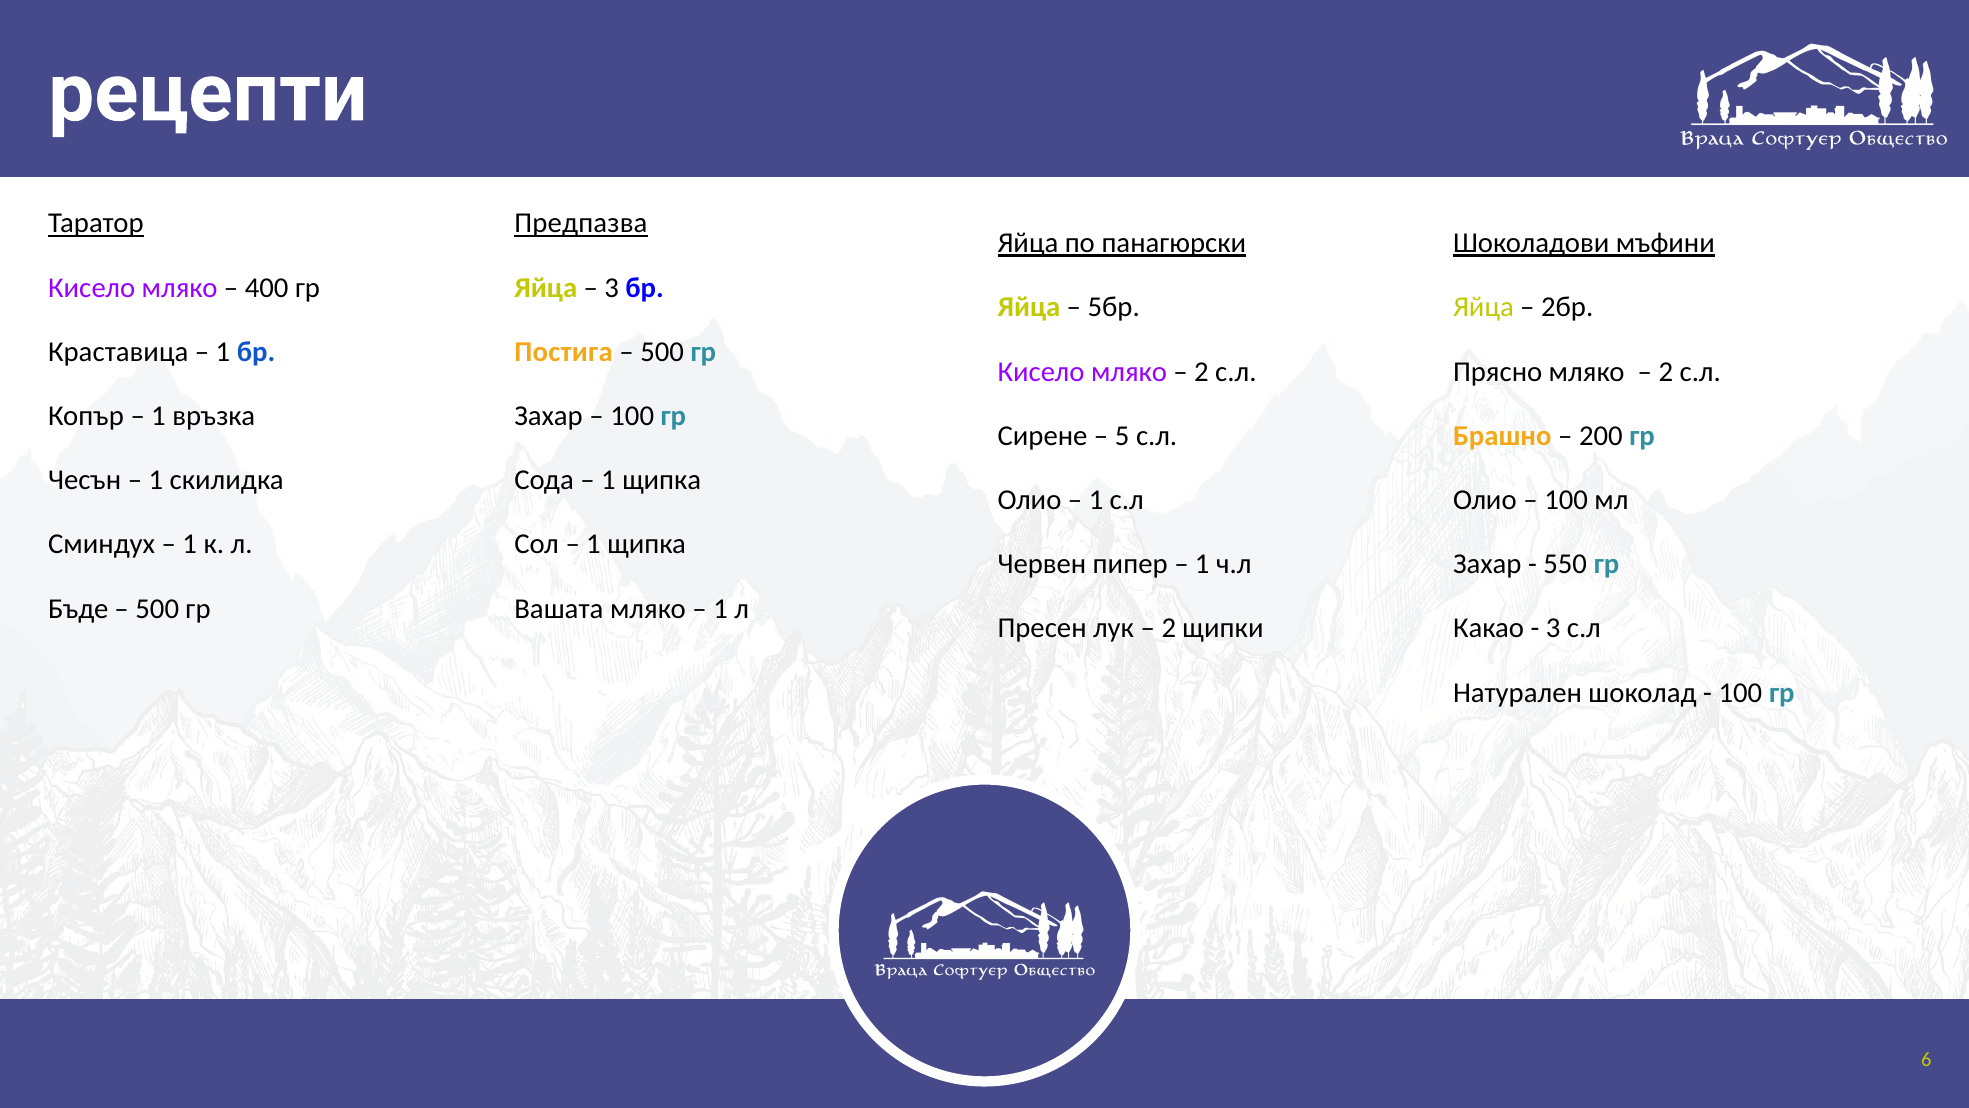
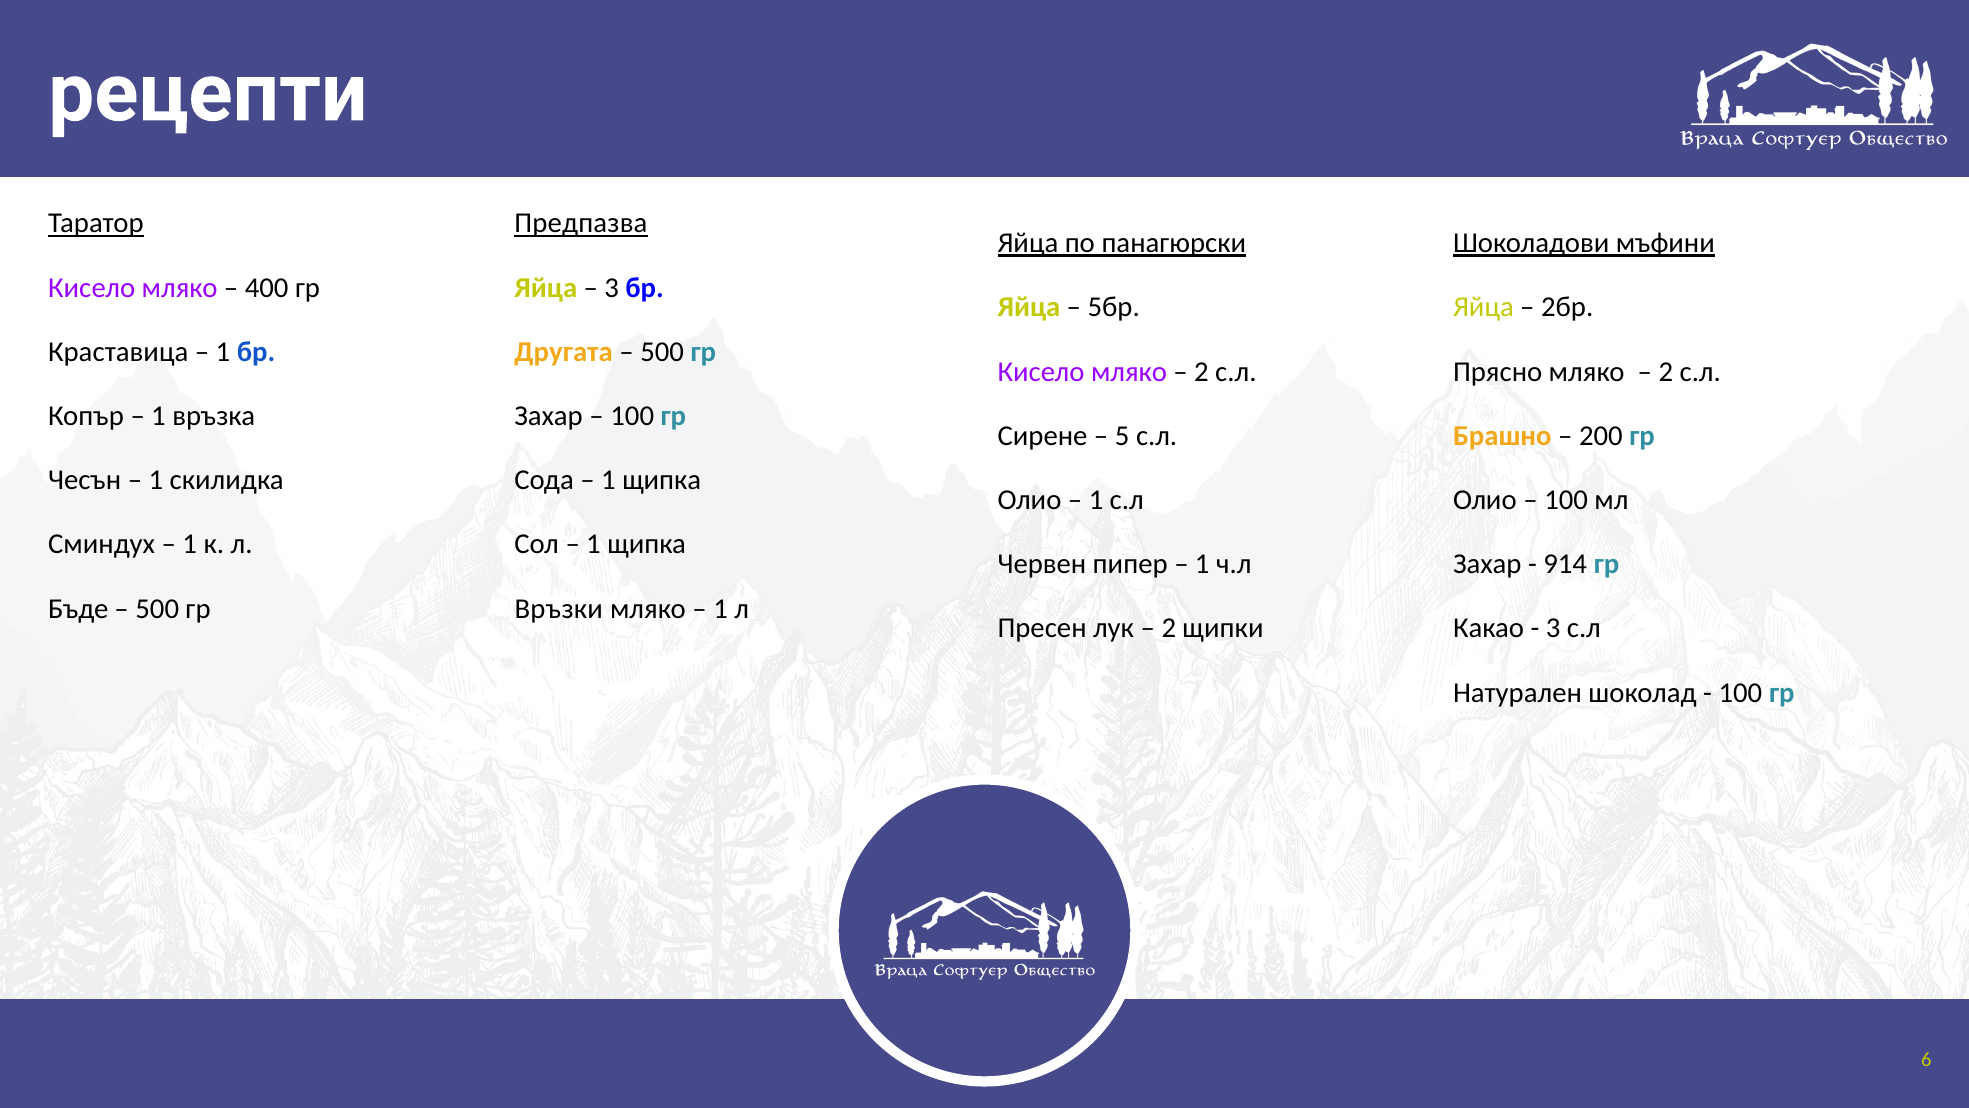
Постига: Постига -> Другата
550: 550 -> 914
Вашата: Вашата -> Връзки
